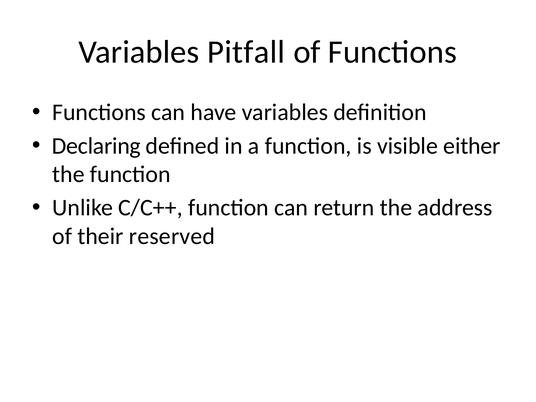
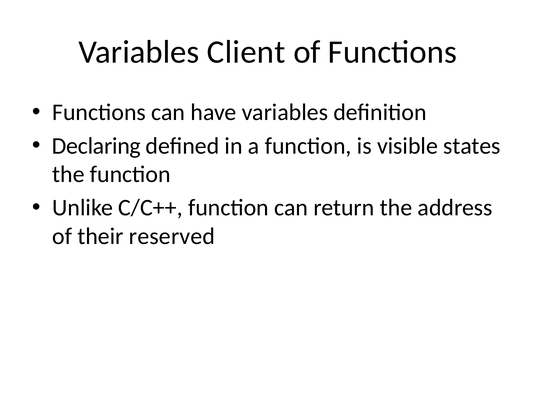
Pitfall: Pitfall -> Client
either: either -> states
